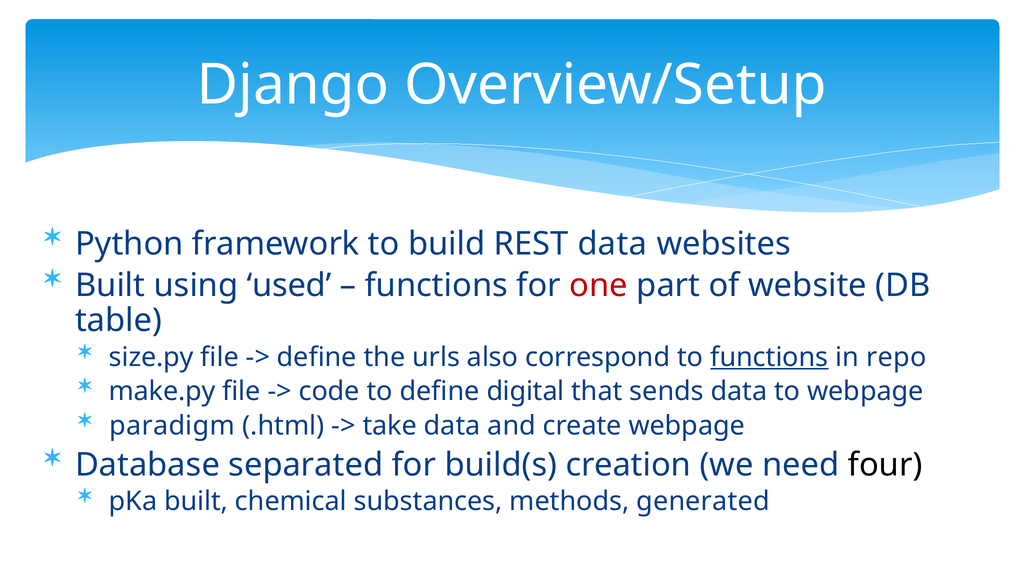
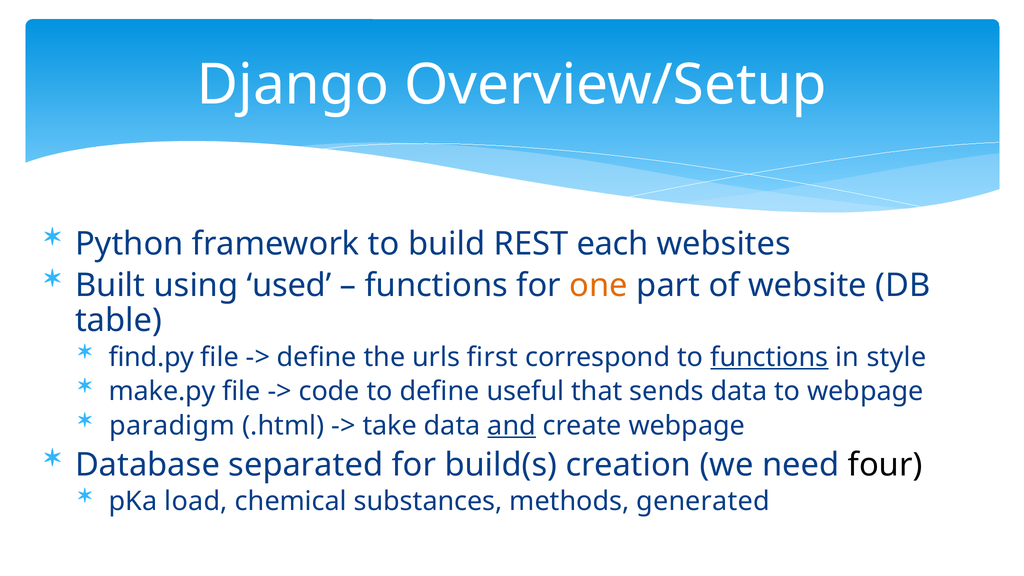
REST data: data -> each
one colour: red -> orange
size.py: size.py -> find.py
also: also -> first
repo: repo -> style
digital: digital -> useful
and underline: none -> present
pKa built: built -> load
